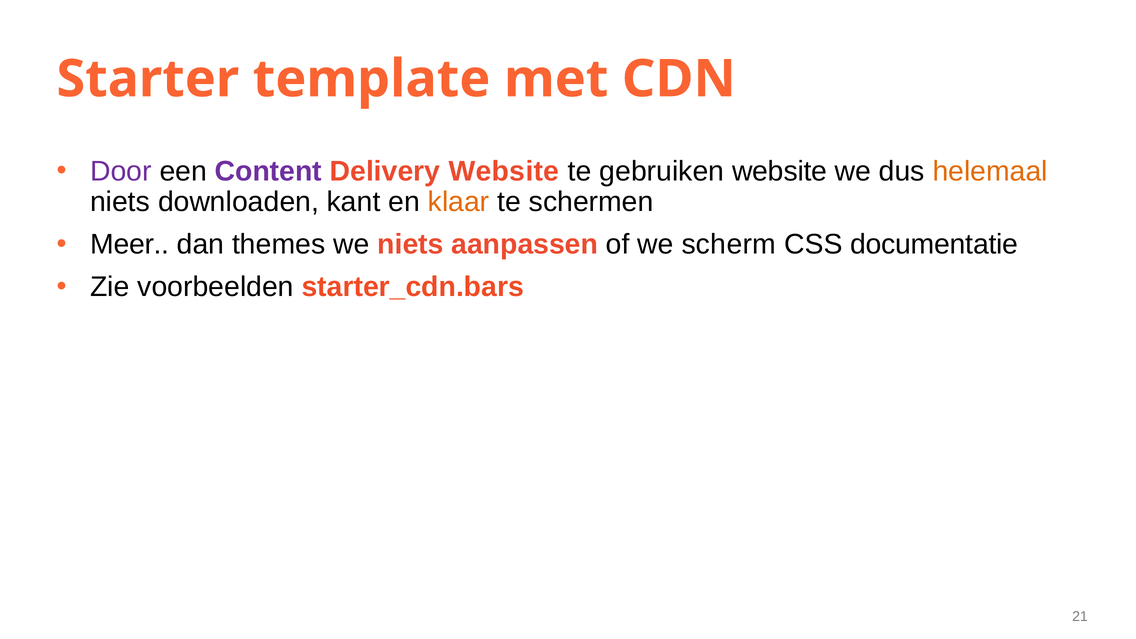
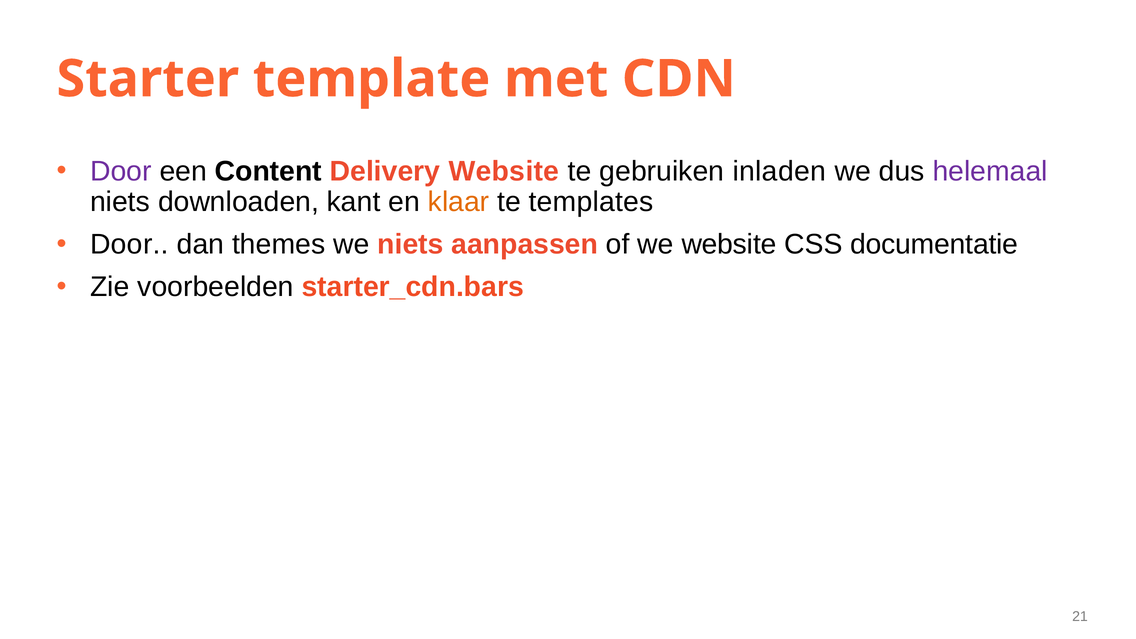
Content colour: purple -> black
gebruiken website: website -> inladen
helemaal colour: orange -> purple
schermen: schermen -> templates
Meer at (130, 244): Meer -> Door
we scherm: scherm -> website
